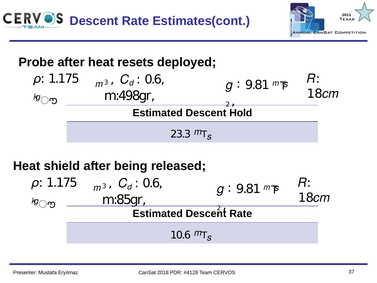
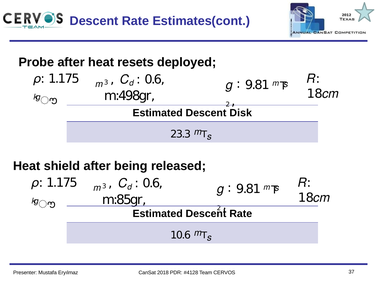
Hold: Hold -> Disk
